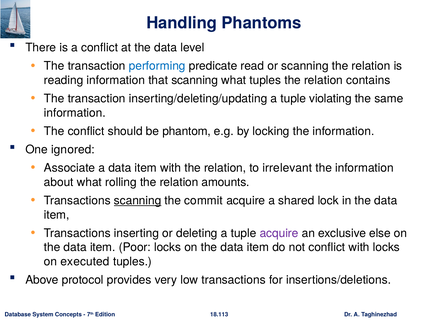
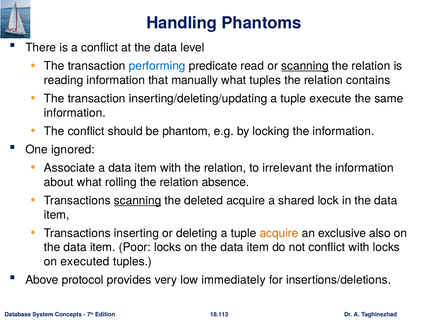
scanning at (305, 66) underline: none -> present
that scanning: scanning -> manually
violating: violating -> execute
amounts: amounts -> absence
commit: commit -> deleted
acquire at (279, 233) colour: purple -> orange
else: else -> also
low transactions: transactions -> immediately
